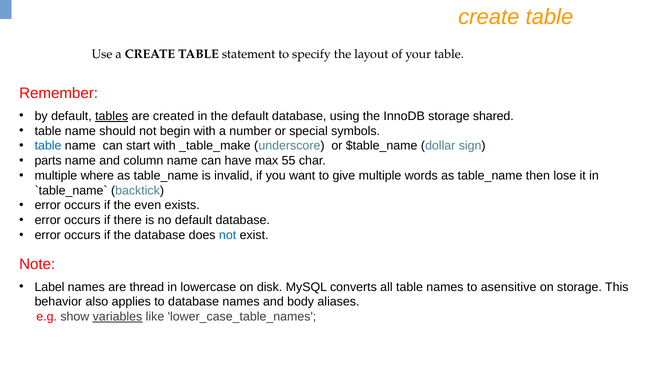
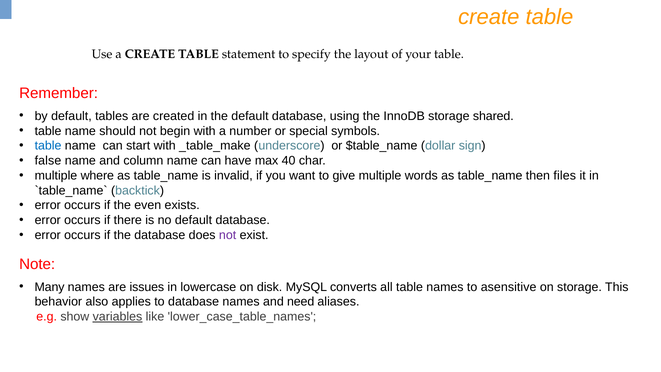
tables underline: present -> none
parts: parts -> false
55: 55 -> 40
lose: lose -> files
not at (228, 235) colour: blue -> purple
Label: Label -> Many
thread: thread -> issues
body: body -> need
